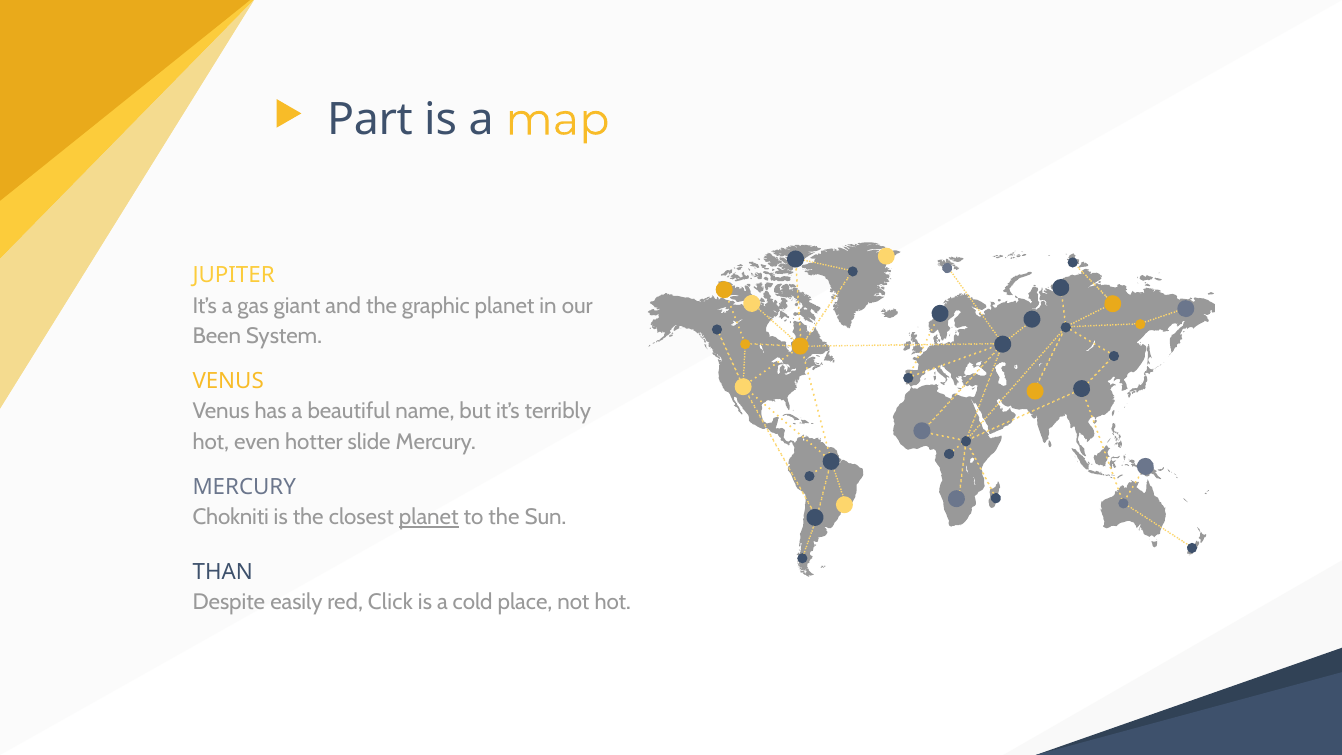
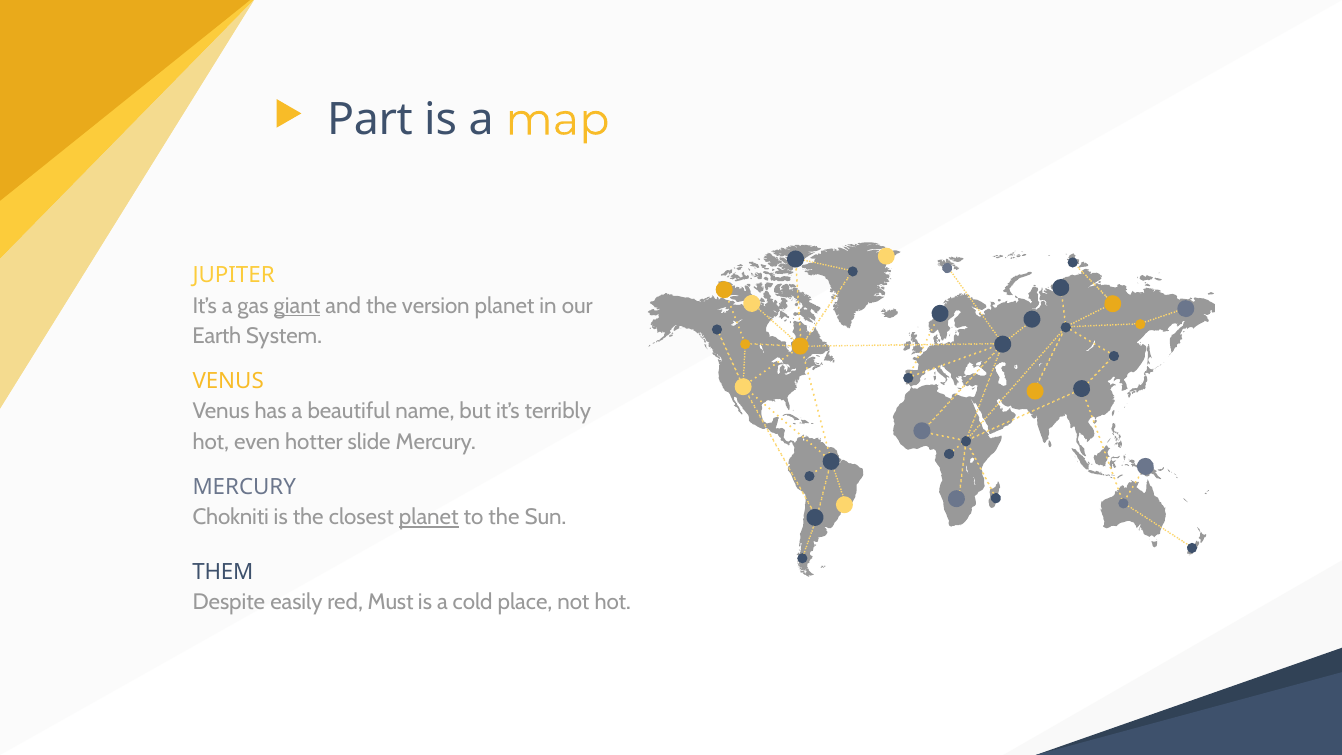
giant underline: none -> present
graphic: graphic -> version
Been: Been -> Earth
THAN: THAN -> THEM
Click: Click -> Must
